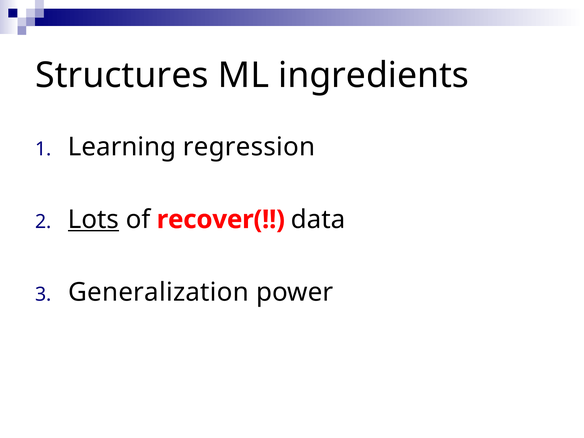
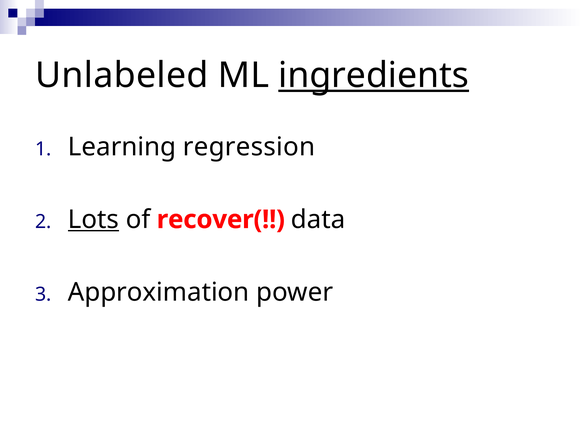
Structures: Structures -> Unlabeled
ingredients underline: none -> present
Generalization: Generalization -> Approximation
